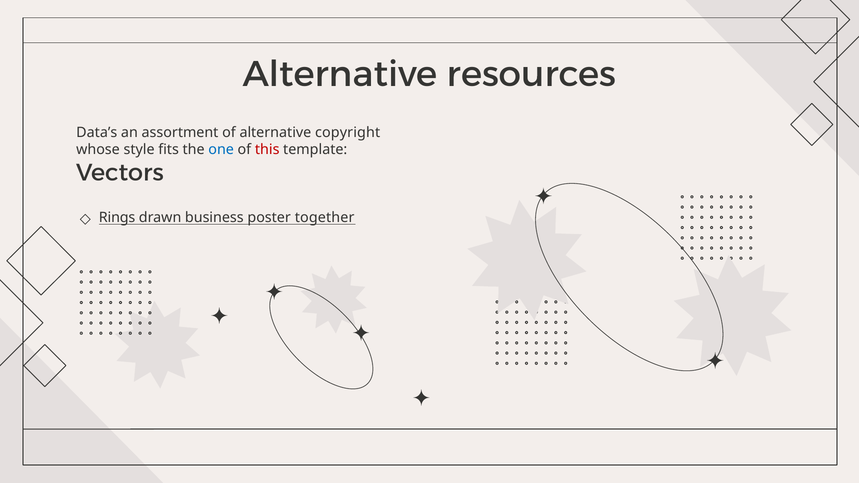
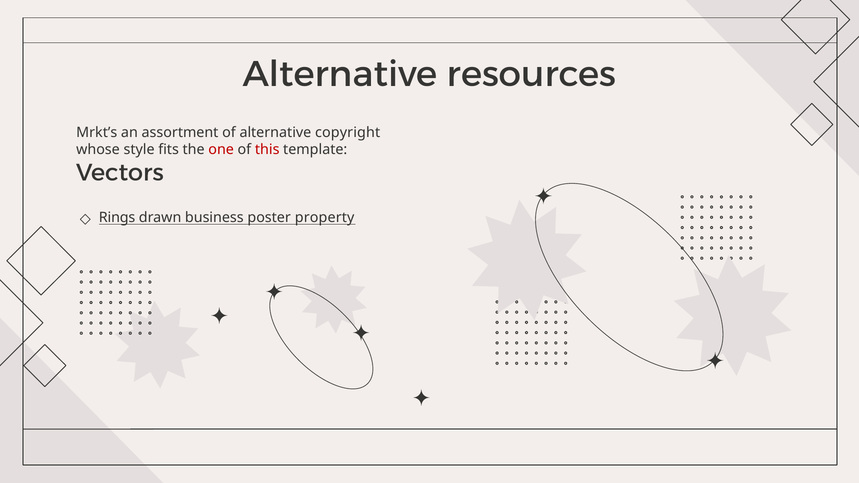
Data’s: Data’s -> Mrkt’s
one colour: blue -> red
together: together -> property
